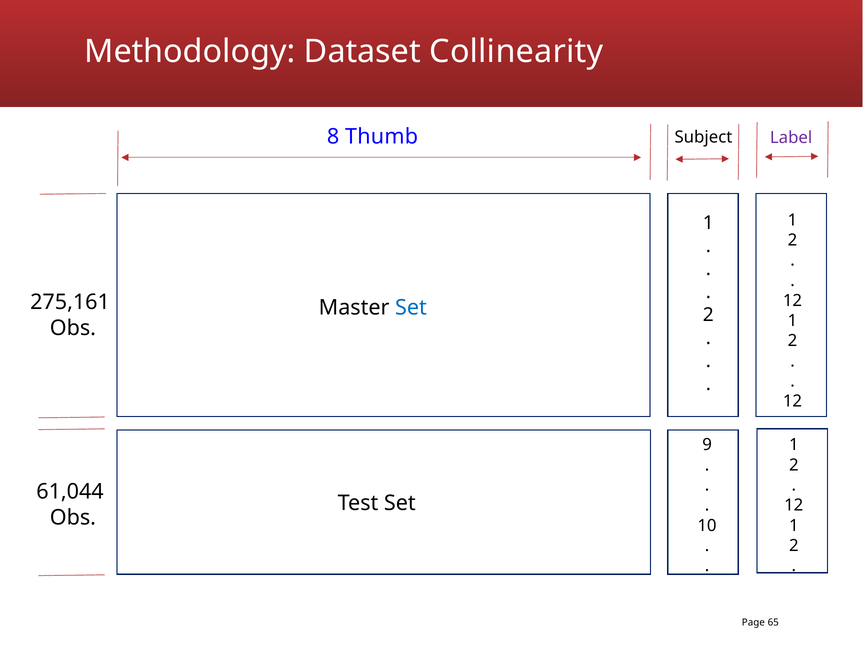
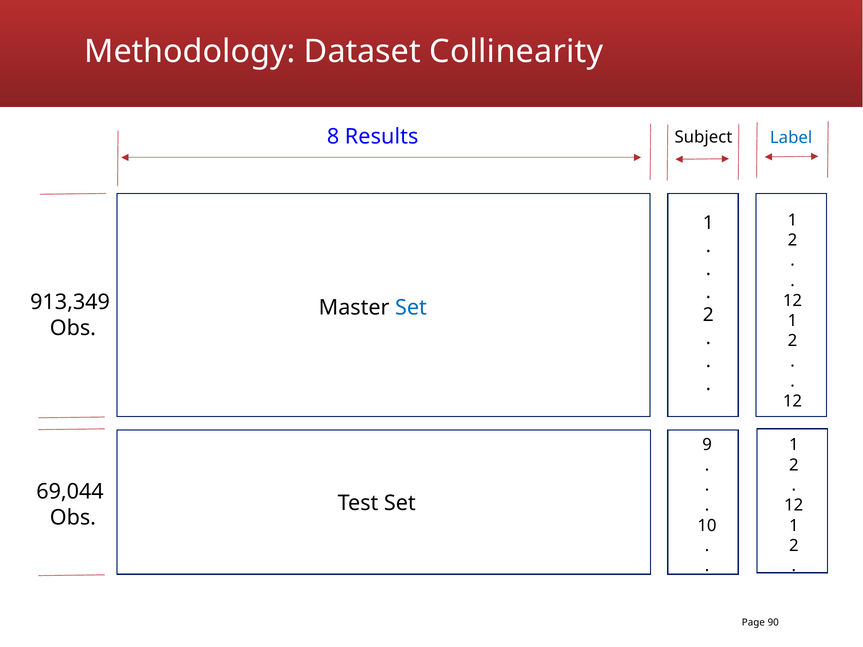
Thumb: Thumb -> Results
Label colour: purple -> blue
275,161: 275,161 -> 913,349
61,044: 61,044 -> 69,044
65: 65 -> 90
